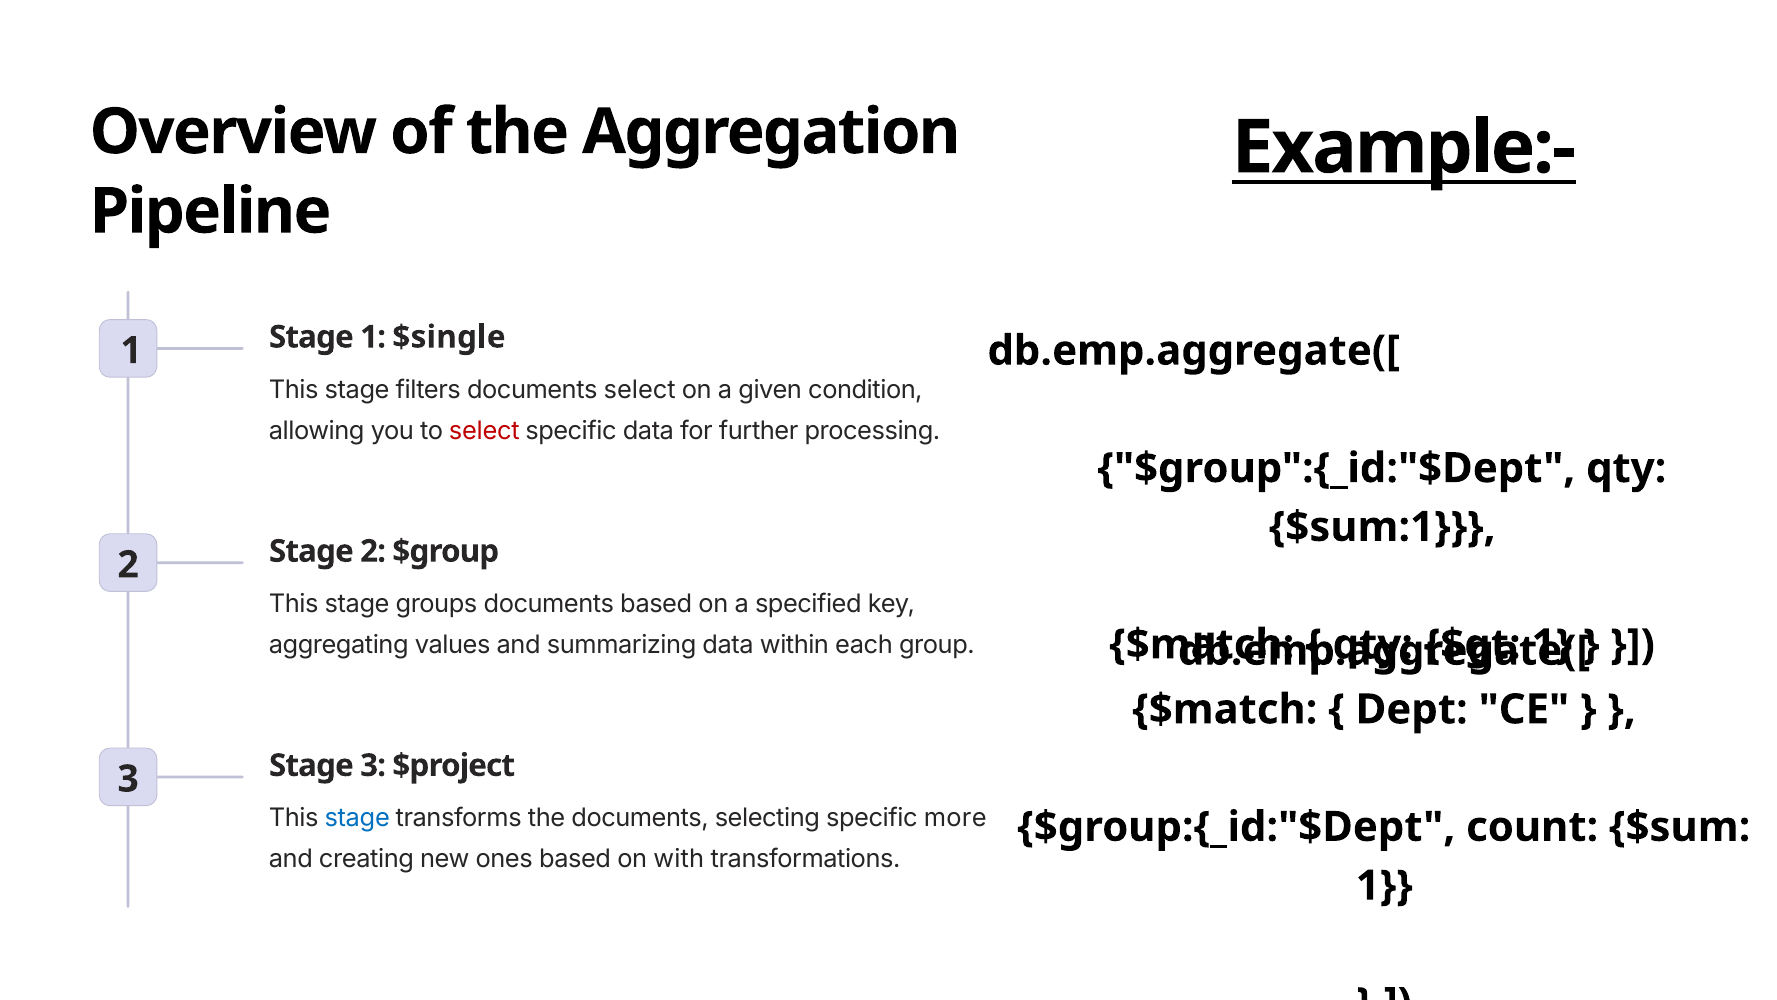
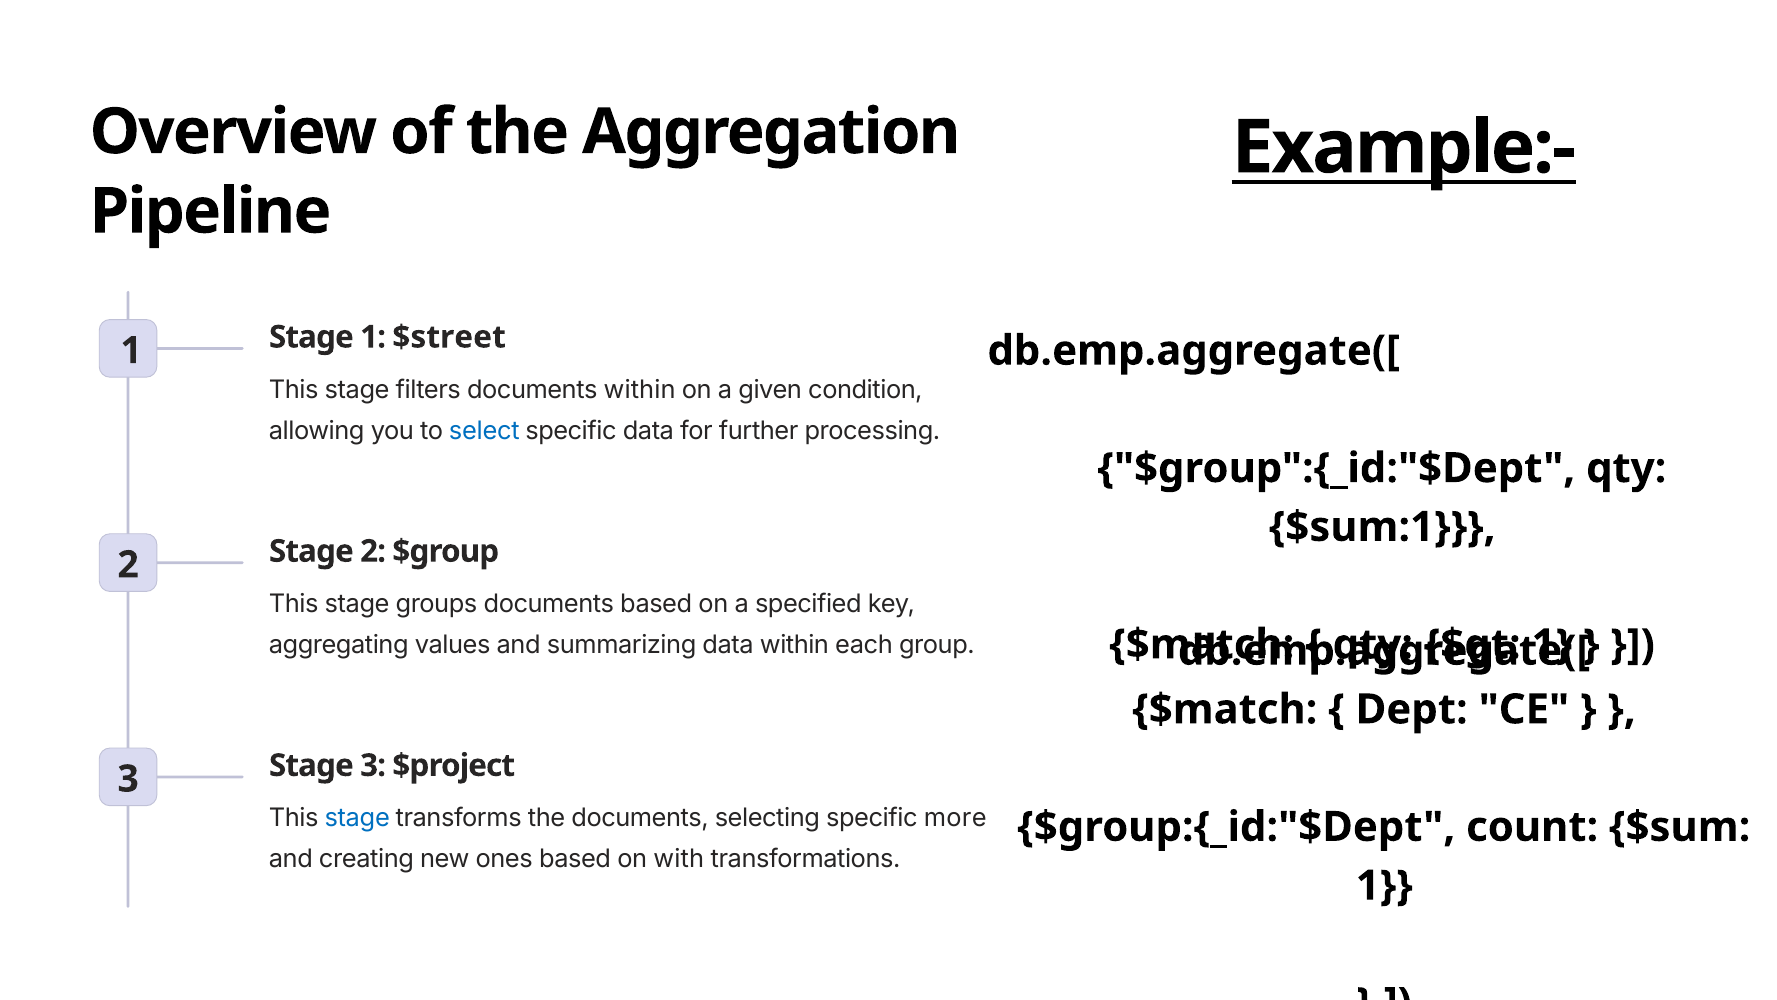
$single: $single -> $street
documents select: select -> within
select at (484, 431) colour: red -> blue
